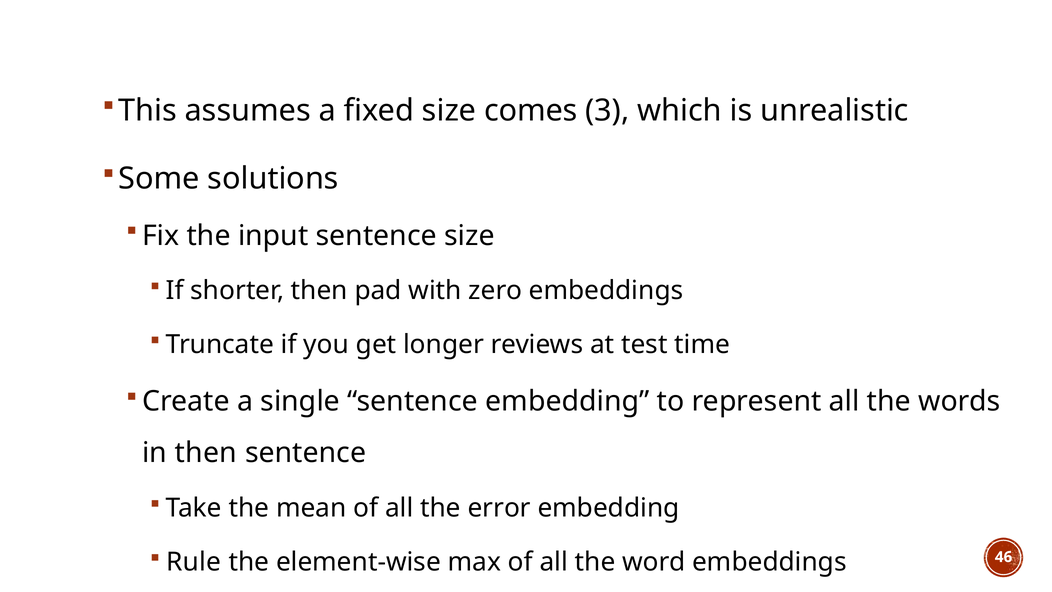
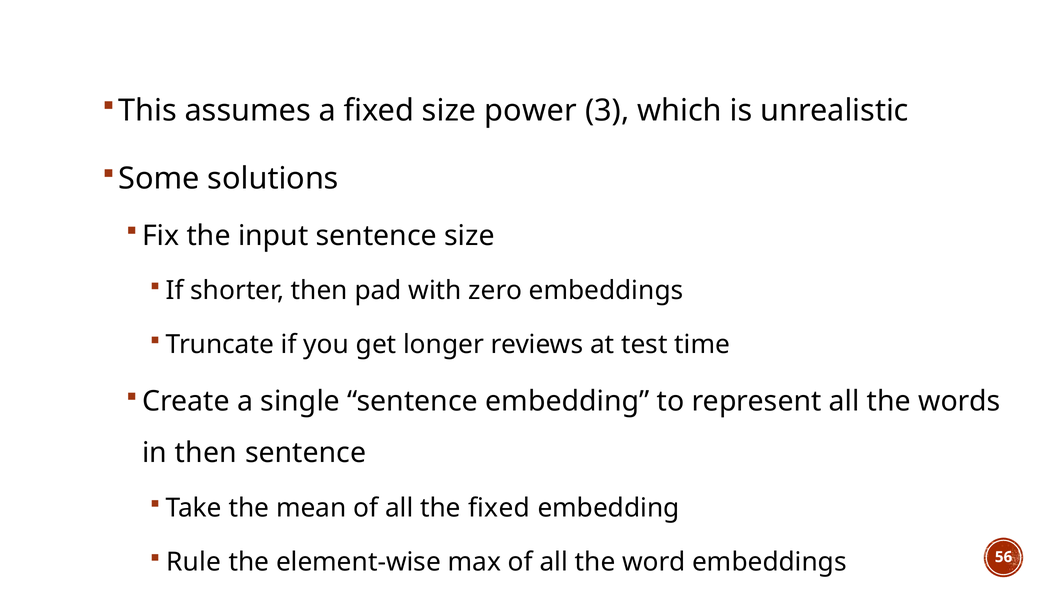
comes: comes -> power
the error: error -> fixed
46: 46 -> 56
